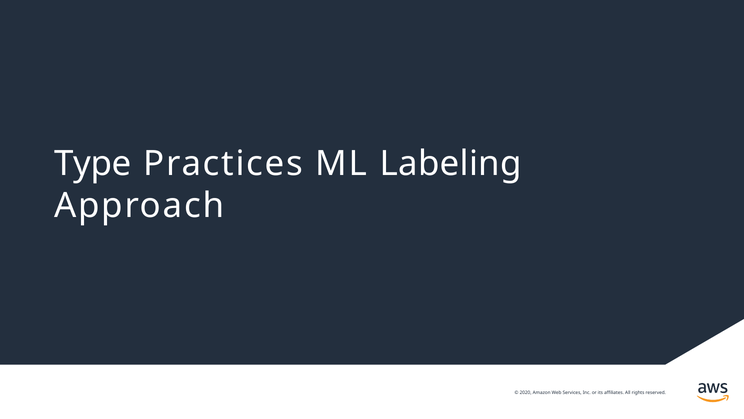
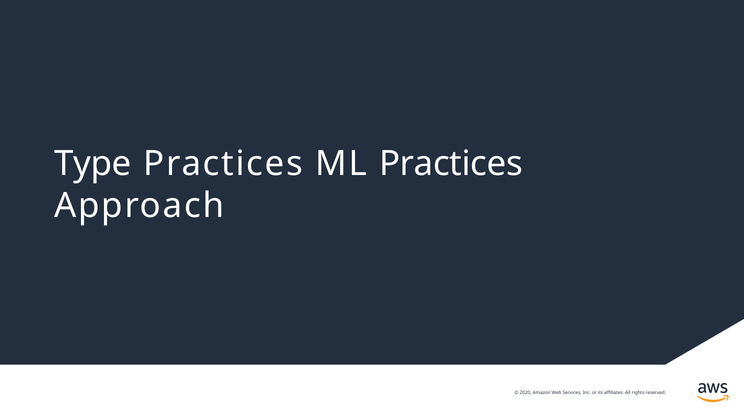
ML Labeling: Labeling -> Practices
